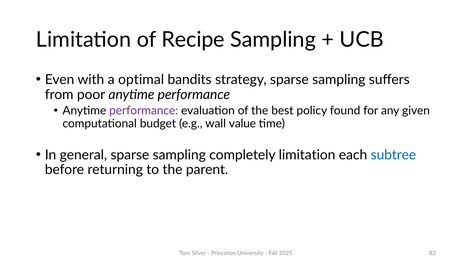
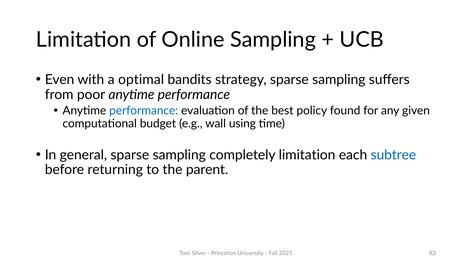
Recipe: Recipe -> Online
performance at (144, 111) colour: purple -> blue
value: value -> using
